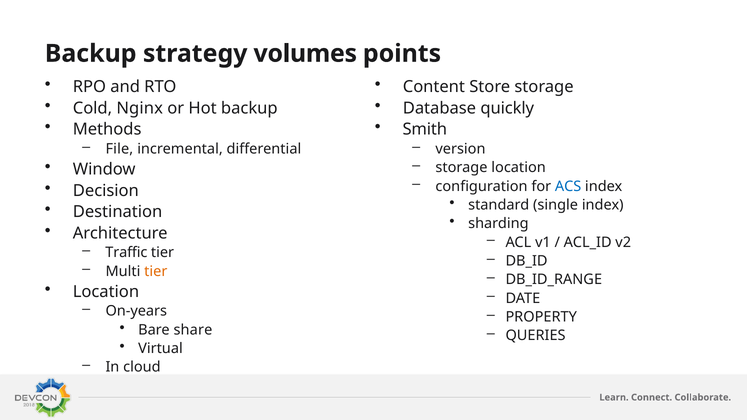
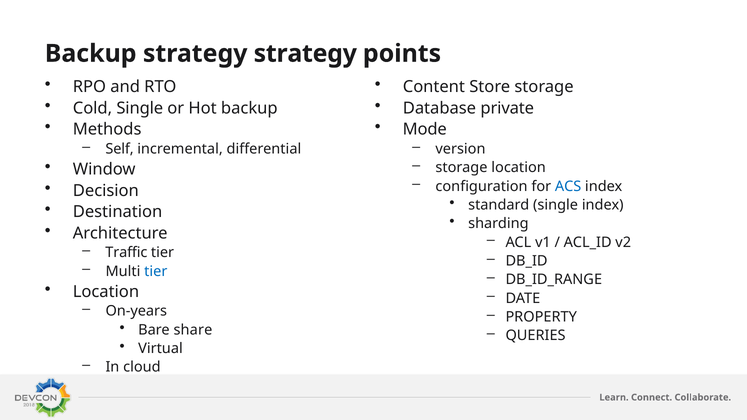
strategy volumes: volumes -> strategy
Cold Nginx: Nginx -> Single
quickly: quickly -> private
Smith: Smith -> Mode
File: File -> Self
tier at (156, 271) colour: orange -> blue
